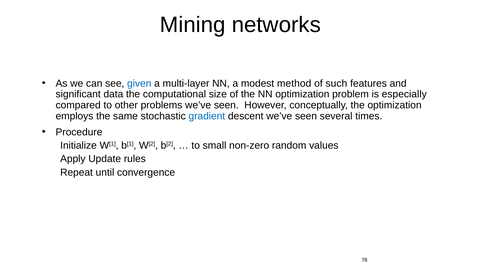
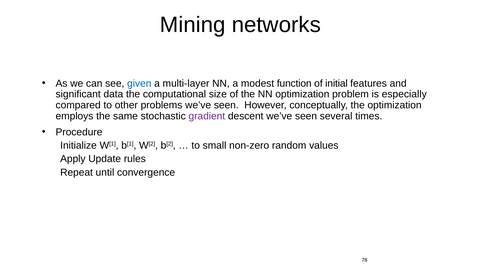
method: method -> function
such: such -> initial
gradient colour: blue -> purple
